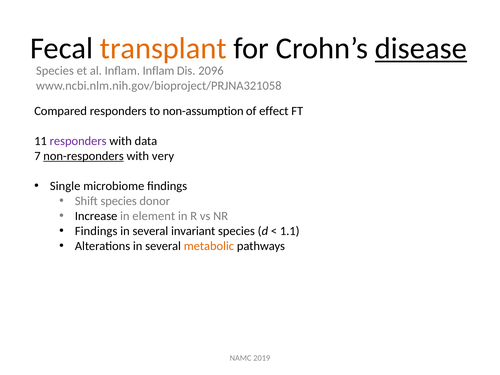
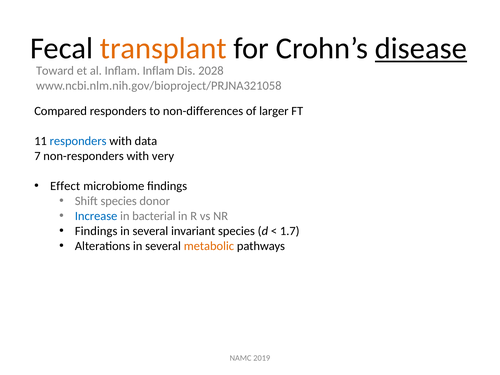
Species at (55, 71): Species -> Toward
2096: 2096 -> 2028
non-assumption: non-assumption -> non-differences
effect: effect -> larger
responders at (78, 141) colour: purple -> blue
non-responders underline: present -> none
Single: Single -> Effect
Increase colour: black -> blue
element: element -> bacterial
1.1: 1.1 -> 1.7
